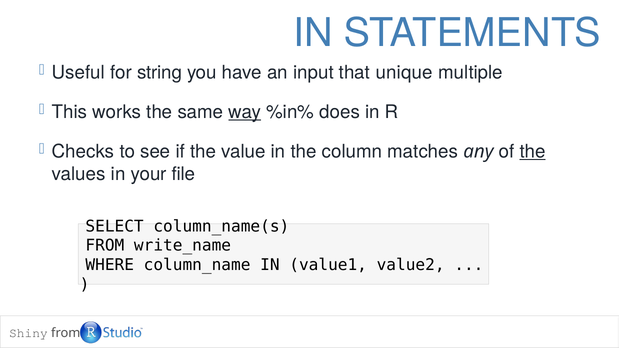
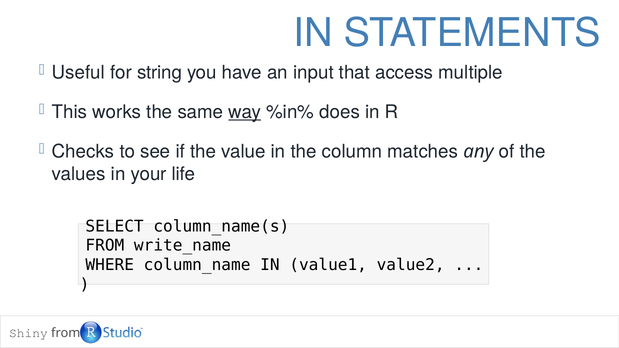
unique: unique -> access
the at (532, 152) underline: present -> none
file: file -> life
